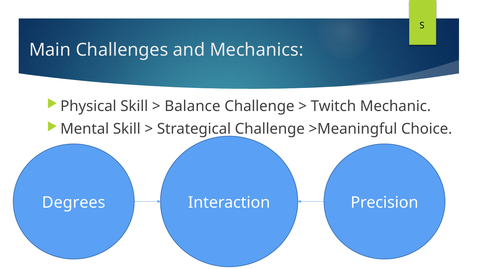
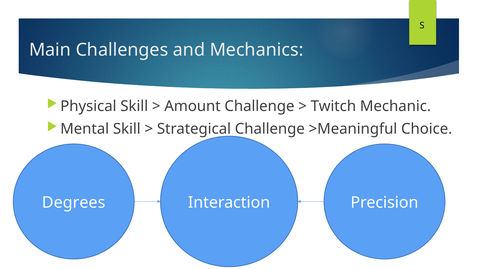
Balance: Balance -> Amount
